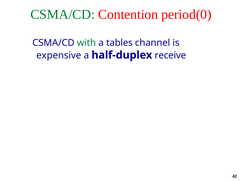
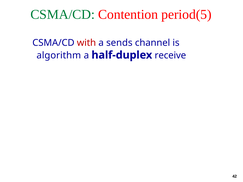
period(0: period(0 -> period(5
with colour: green -> red
tables: tables -> sends
expensive: expensive -> algorithm
